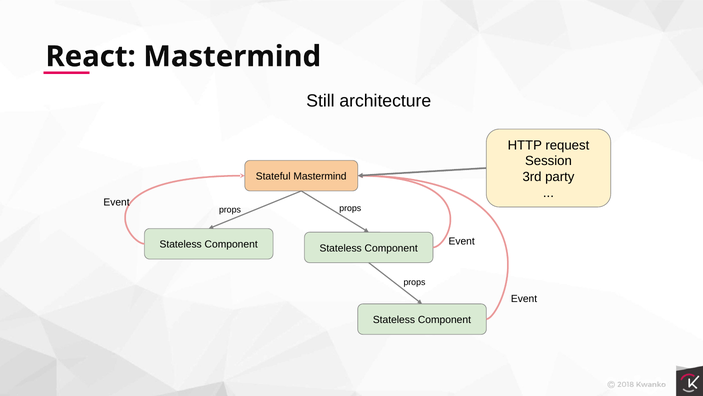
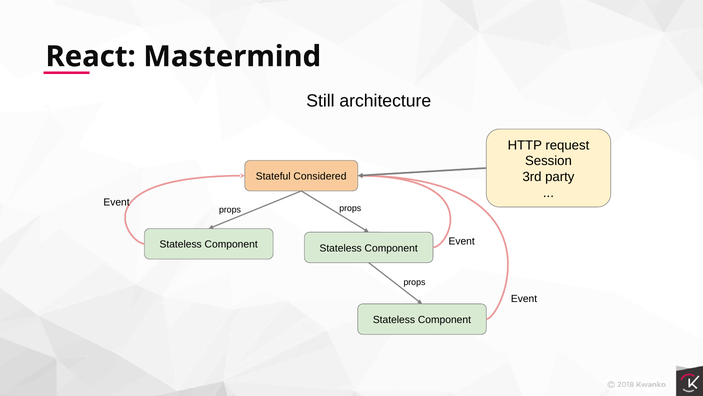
Stateful Mastermind: Mastermind -> Considered
